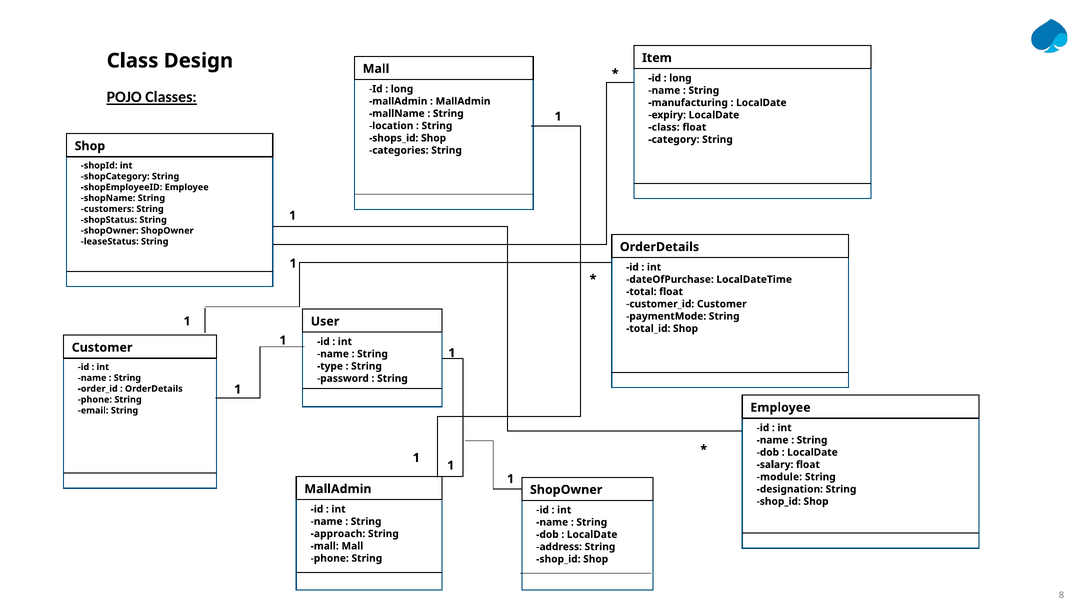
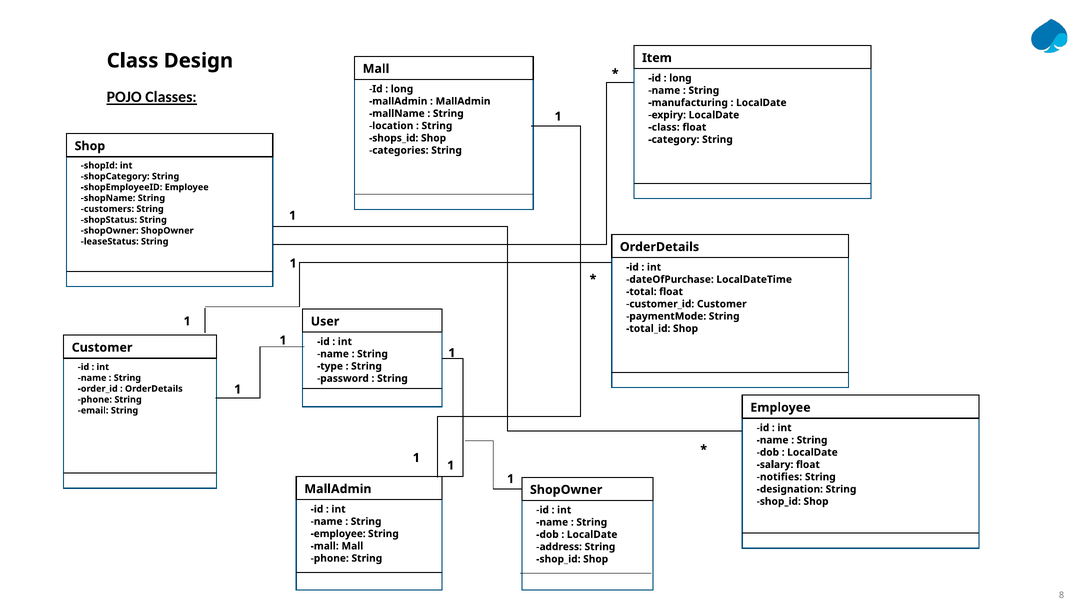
module: module -> notifies
approach at (338, 533): approach -> employee
